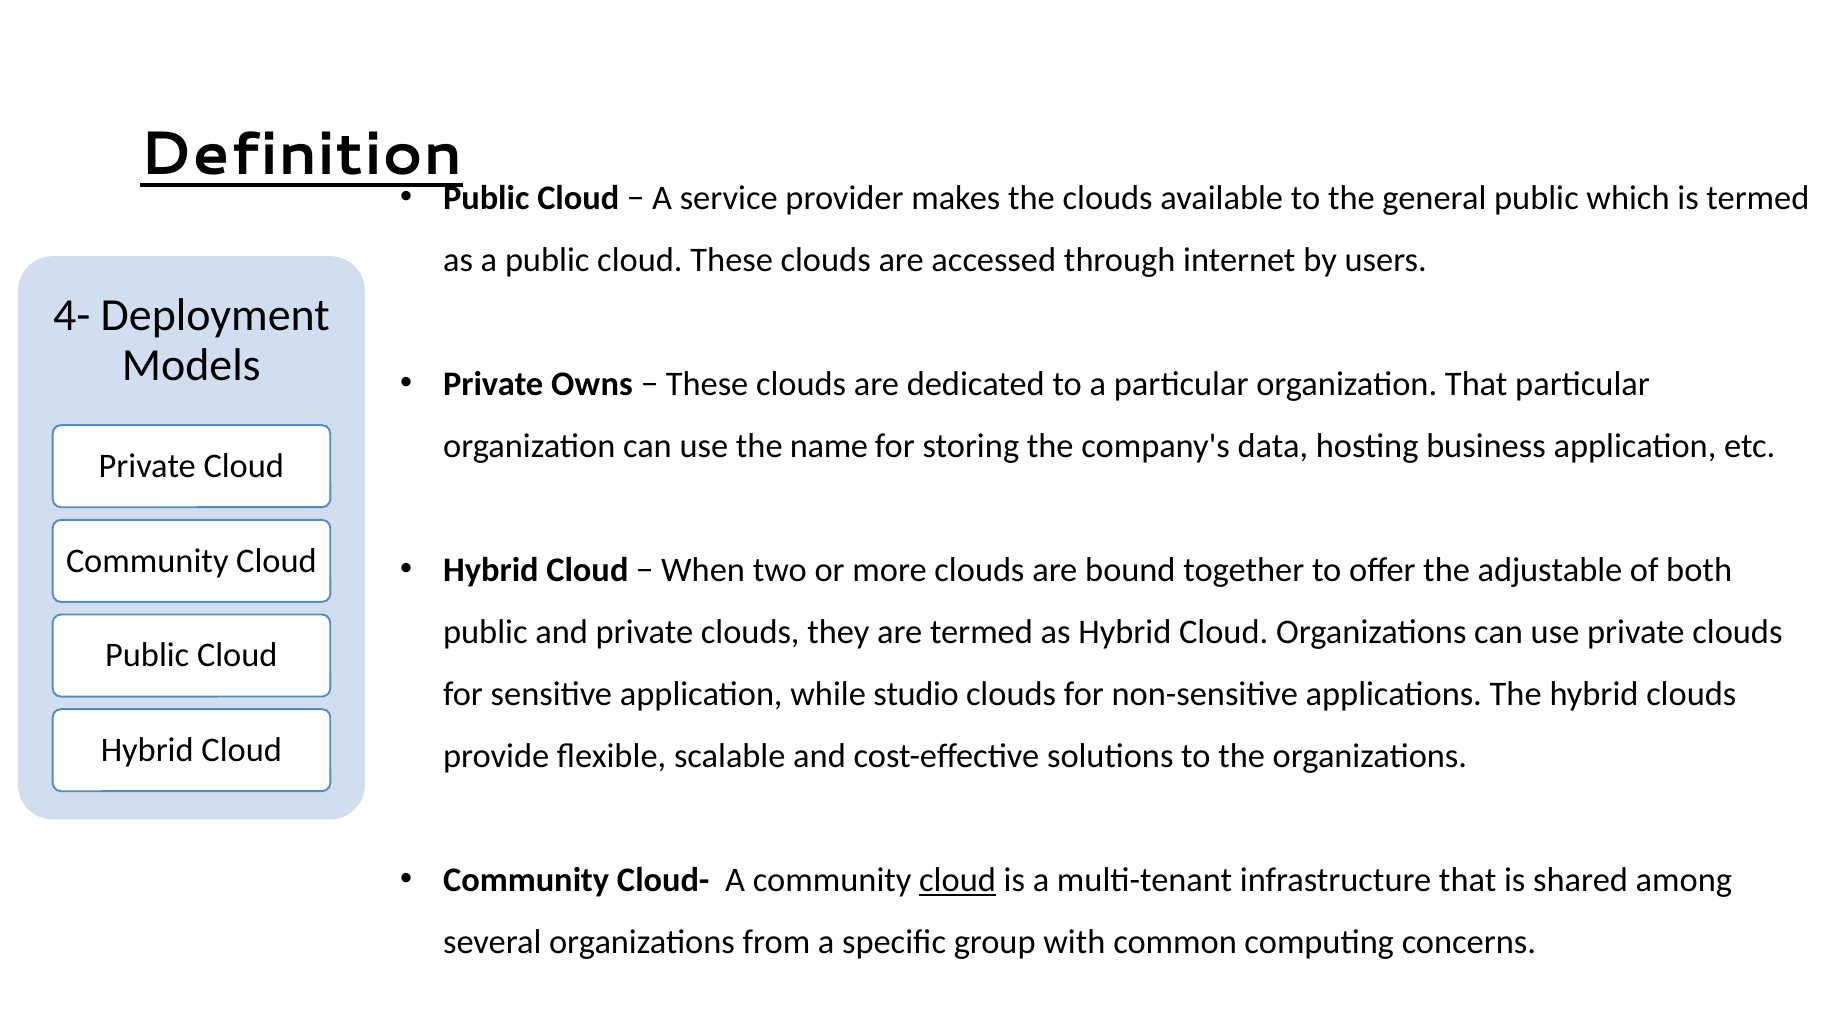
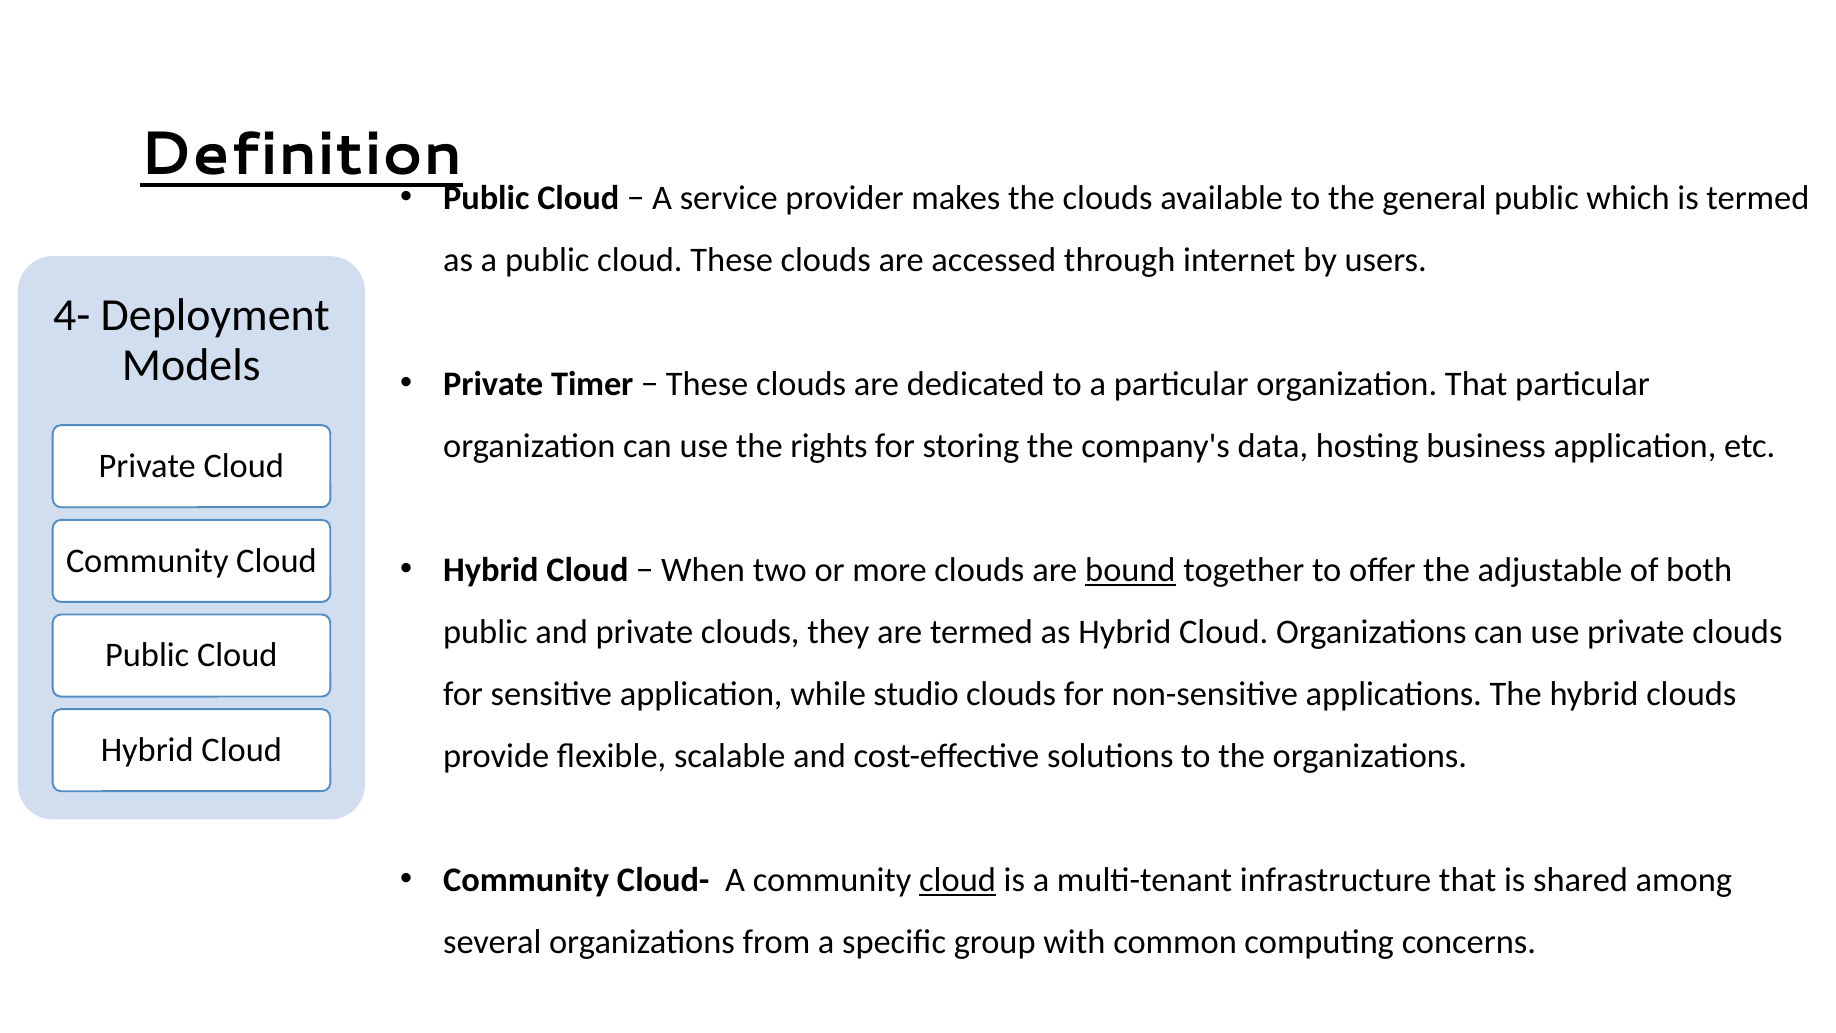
Owns: Owns -> Timer
name: name -> rights
bound underline: none -> present
